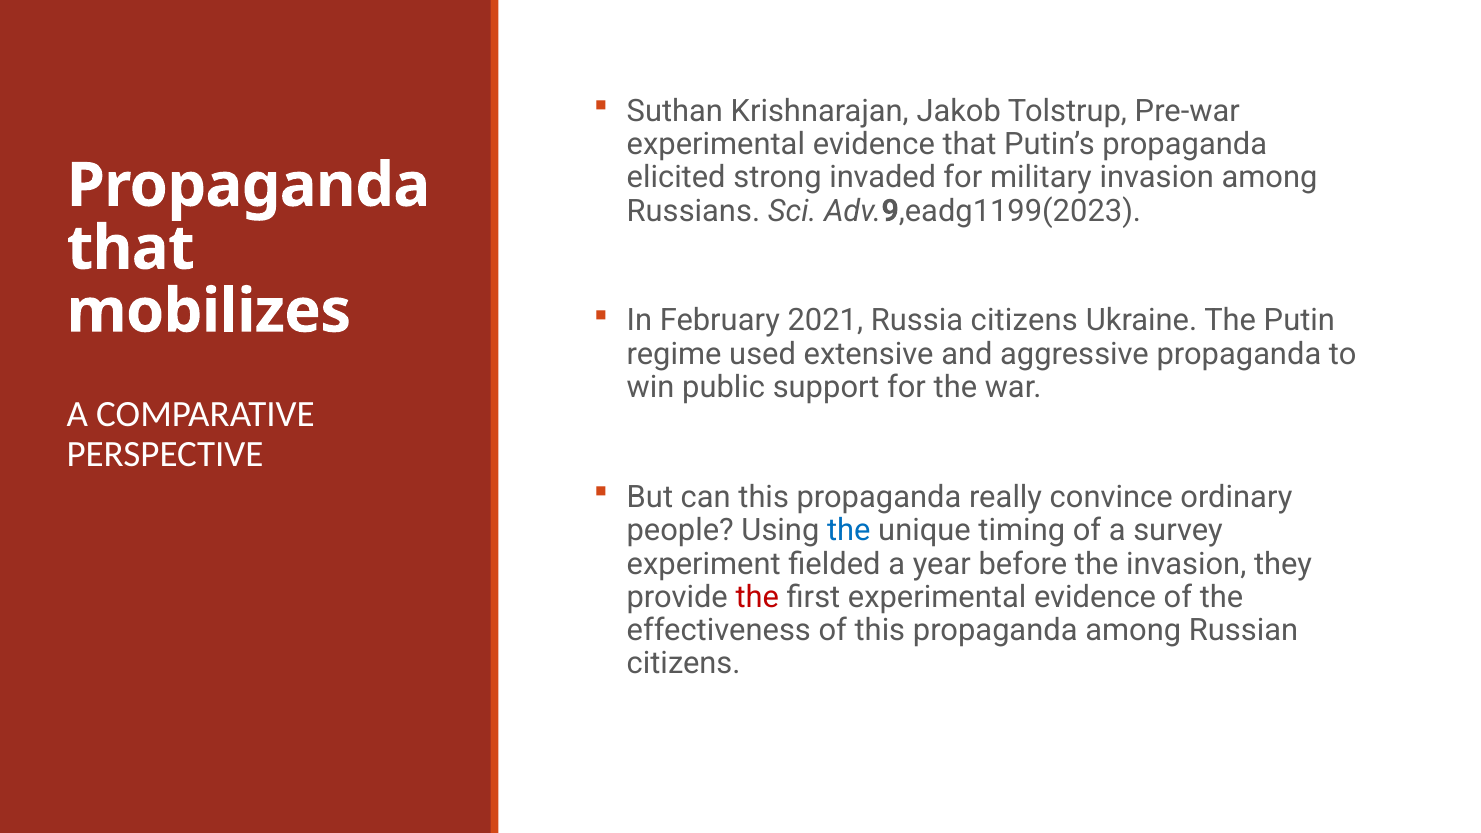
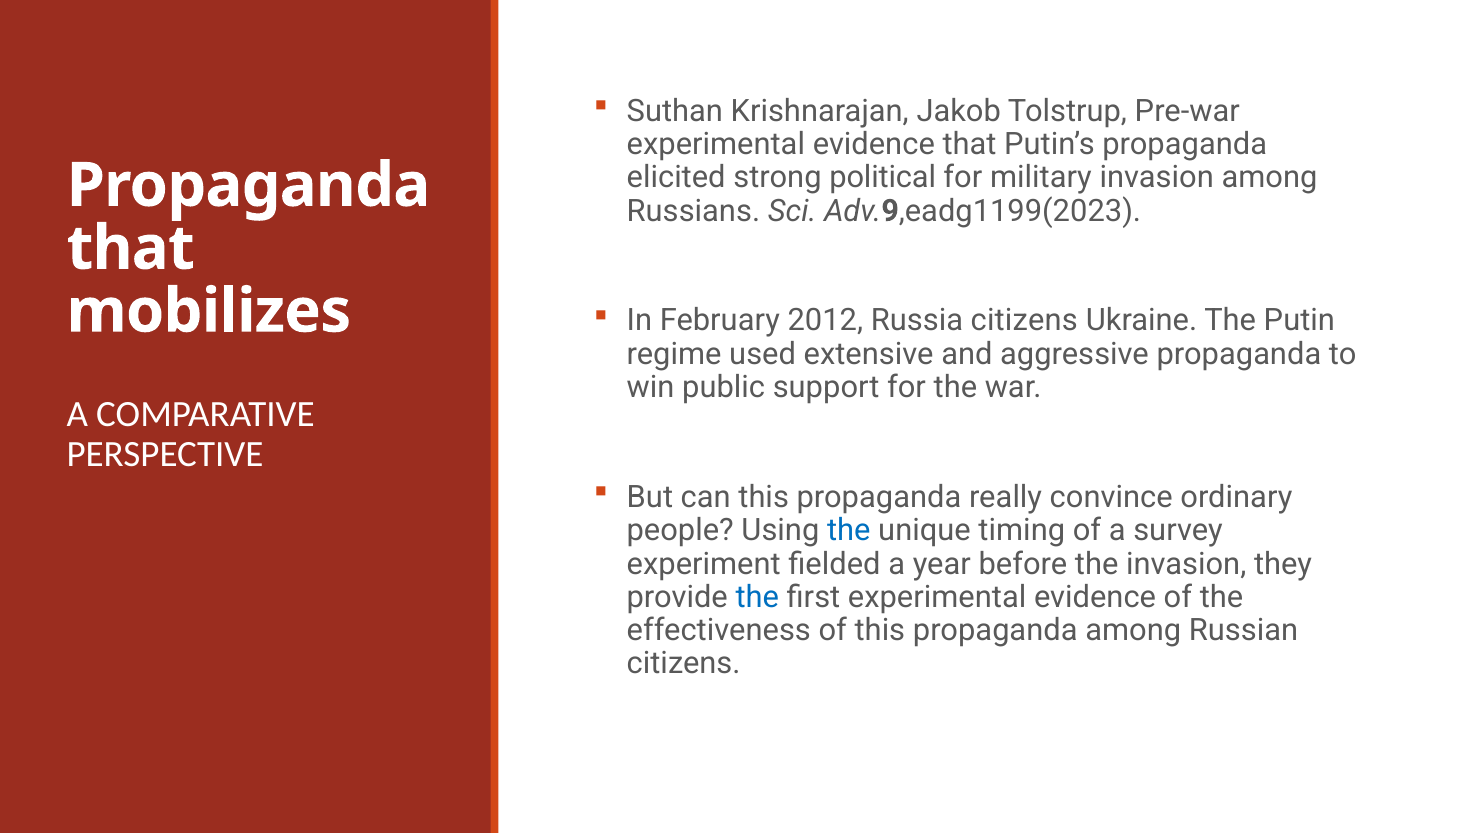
invaded: invaded -> political
2021: 2021 -> 2012
the at (757, 597) colour: red -> blue
